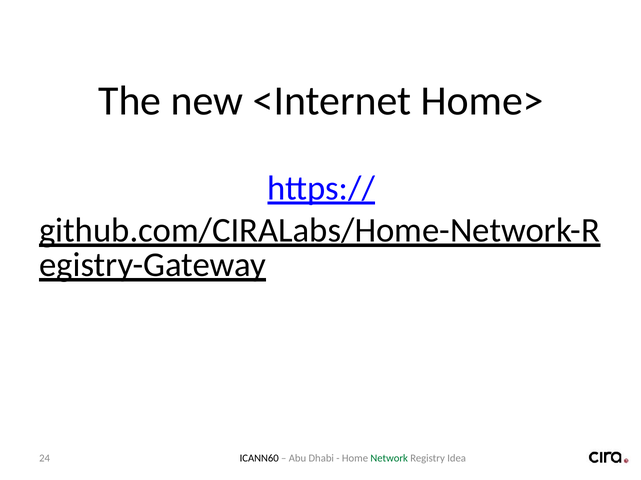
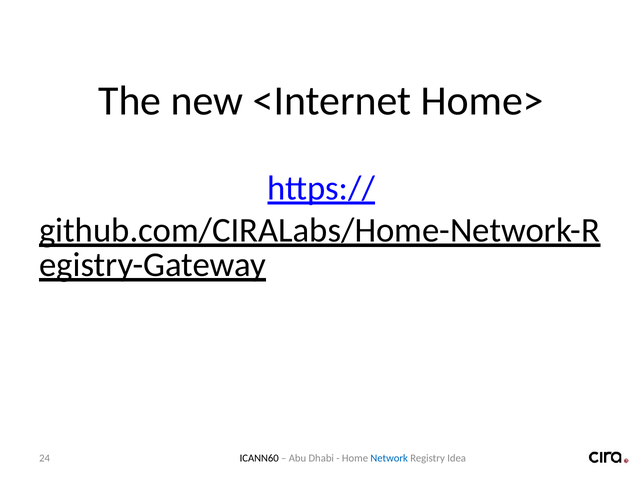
Network colour: green -> blue
